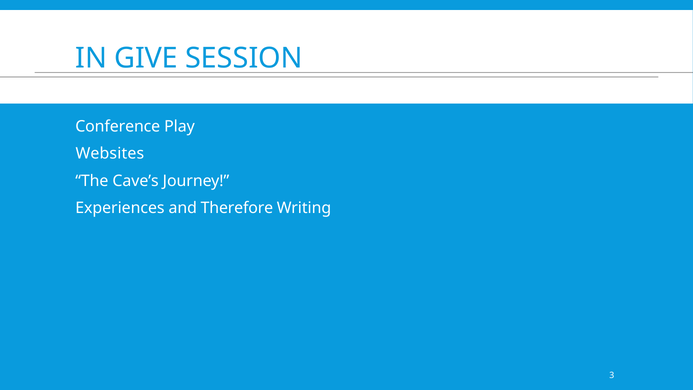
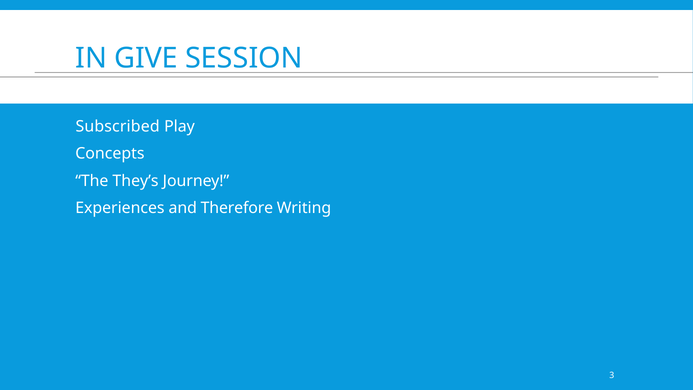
Conference: Conference -> Subscribed
Websites: Websites -> Concepts
Cave’s: Cave’s -> They’s
